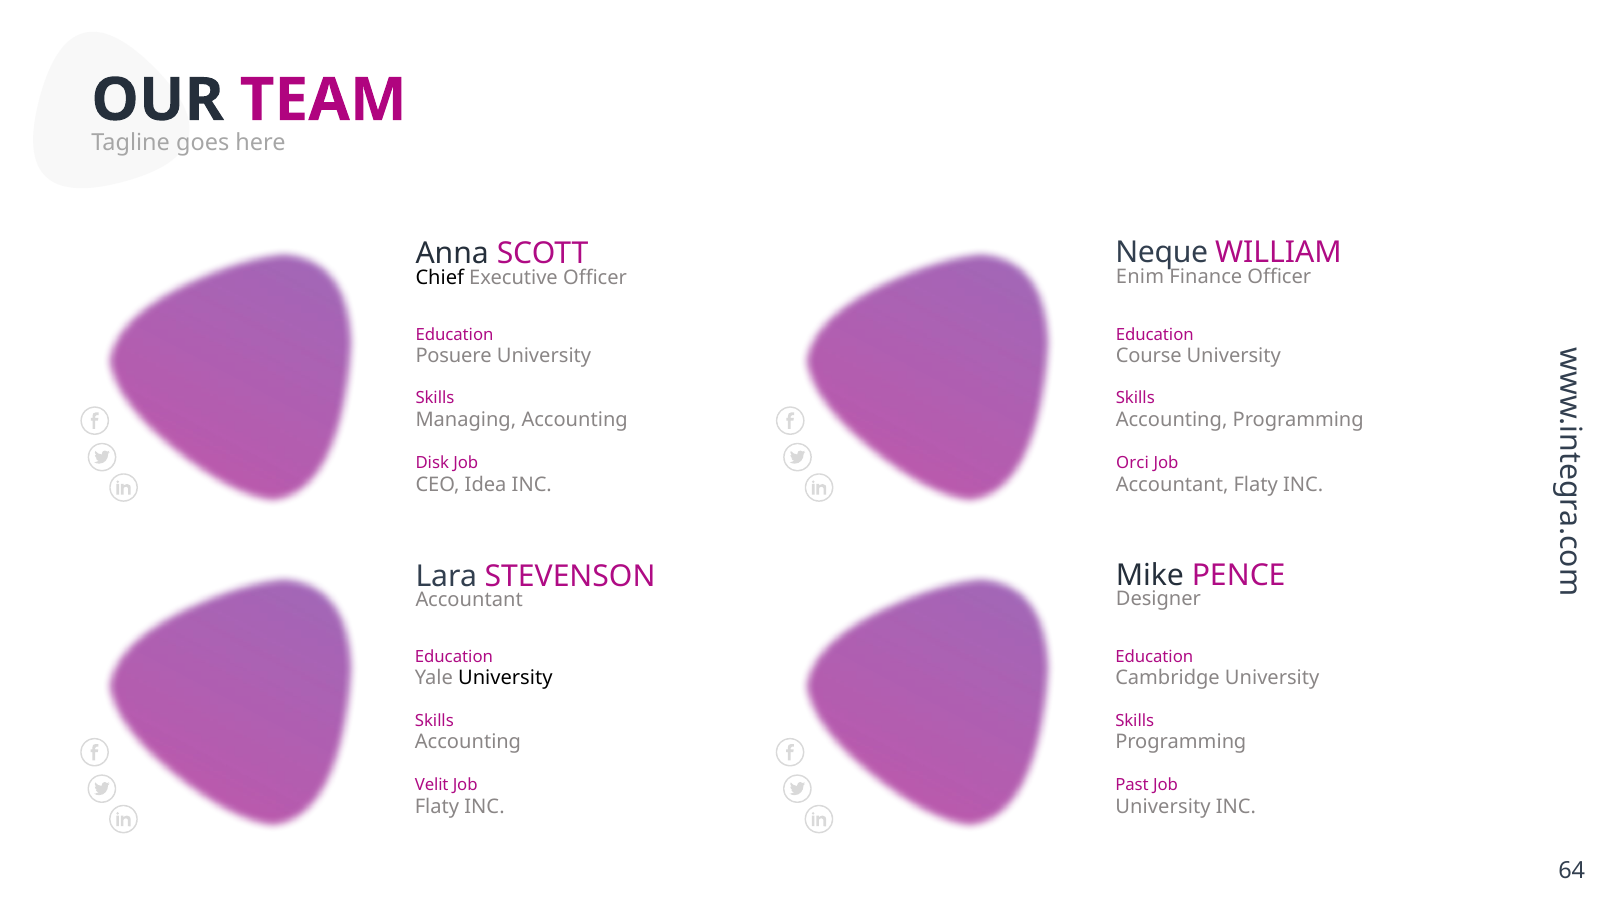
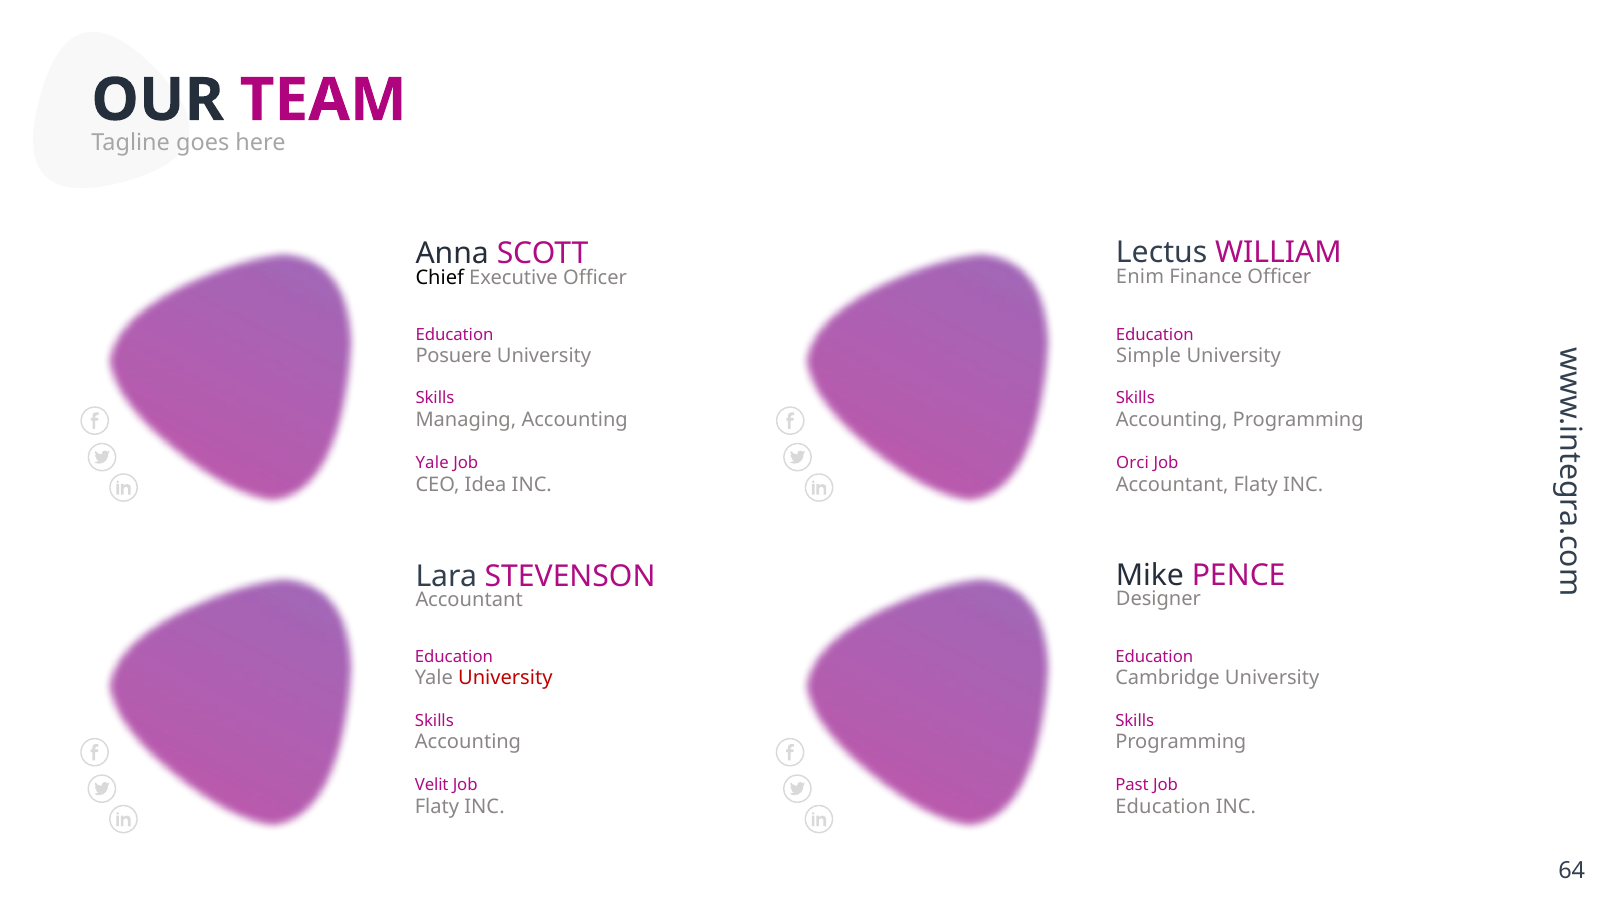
Neque: Neque -> Lectus
Course: Course -> Simple
Disk at (432, 463): Disk -> Yale
University at (505, 678) colour: black -> red
University at (1163, 807): University -> Education
